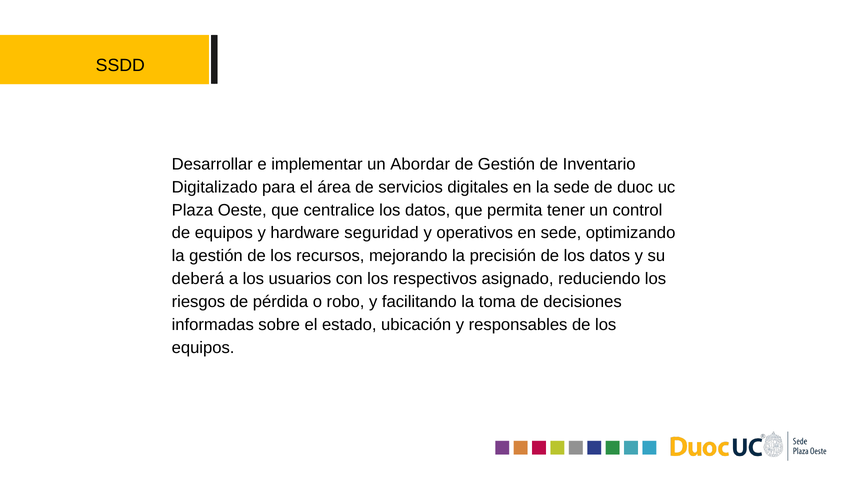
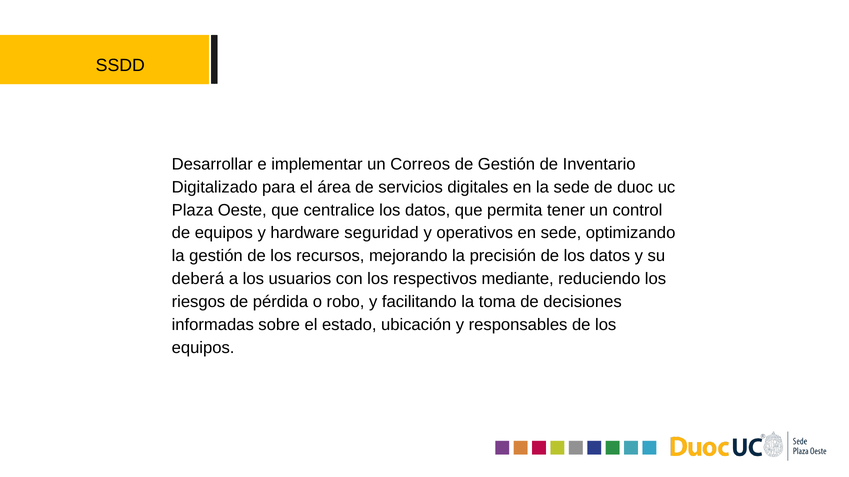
Abordar: Abordar -> Correos
asignado: asignado -> mediante
